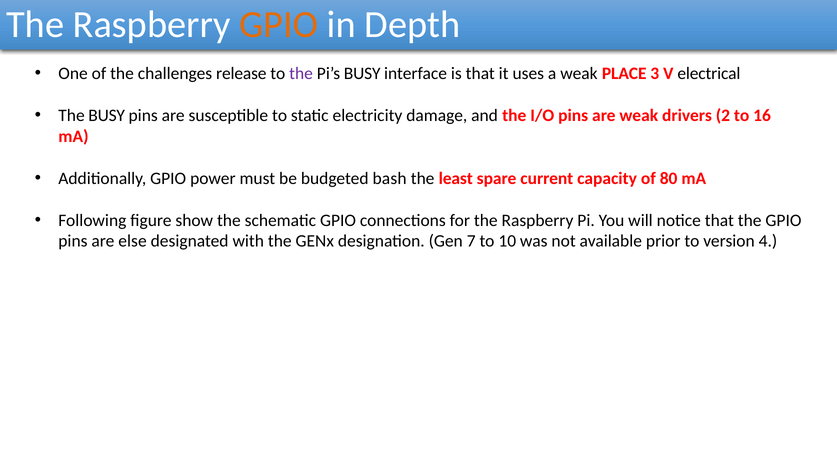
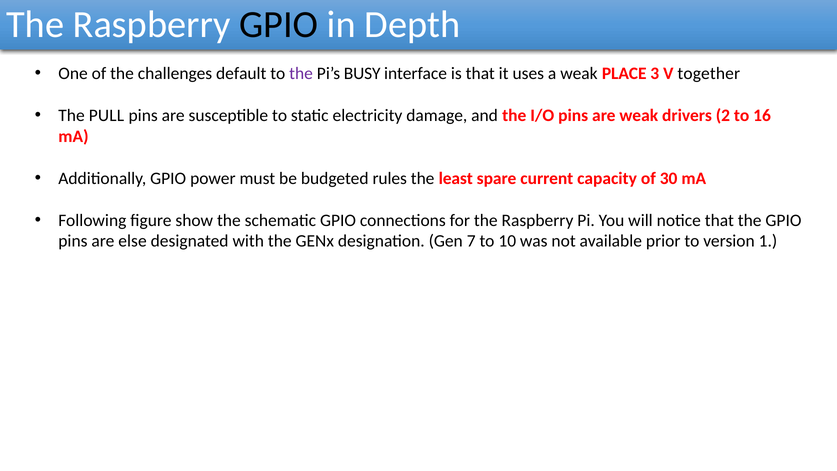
GPIO at (279, 25) colour: orange -> black
release: release -> default
electrical: electrical -> together
The BUSY: BUSY -> PULL
bash: bash -> rules
80: 80 -> 30
4: 4 -> 1
